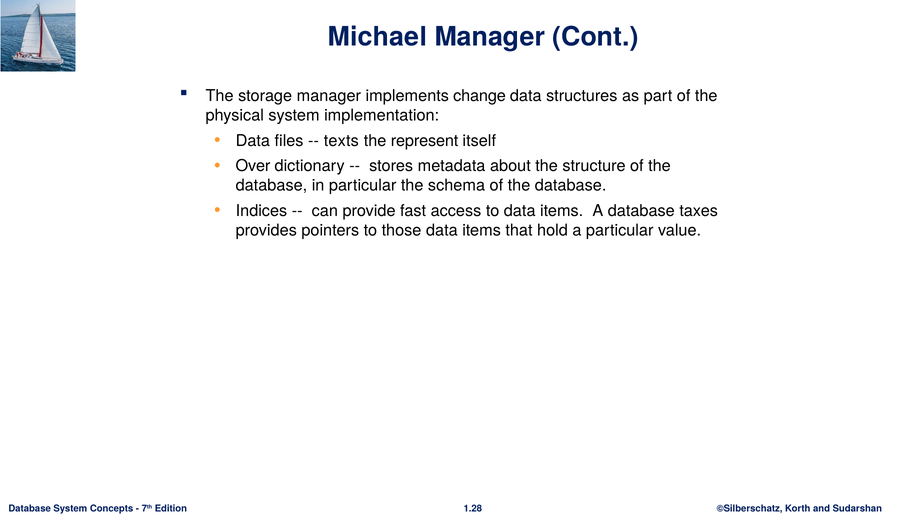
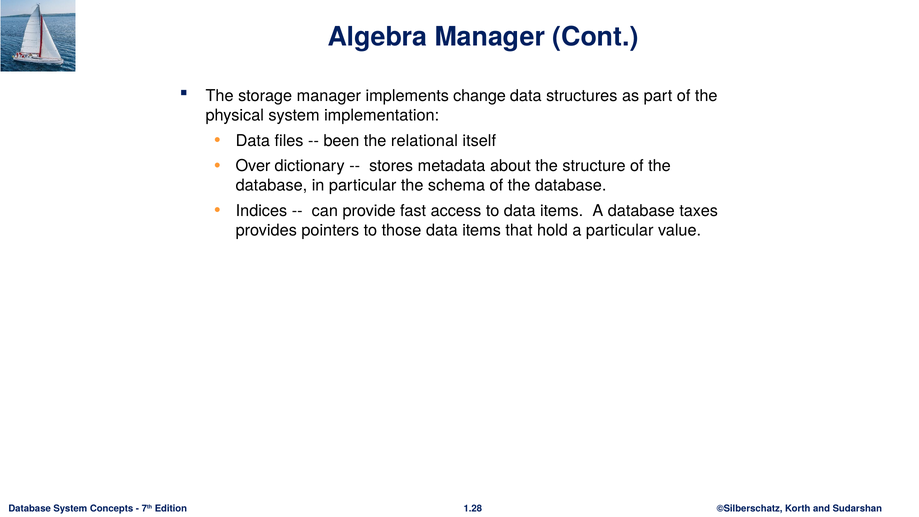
Michael: Michael -> Algebra
texts: texts -> been
represent: represent -> relational
